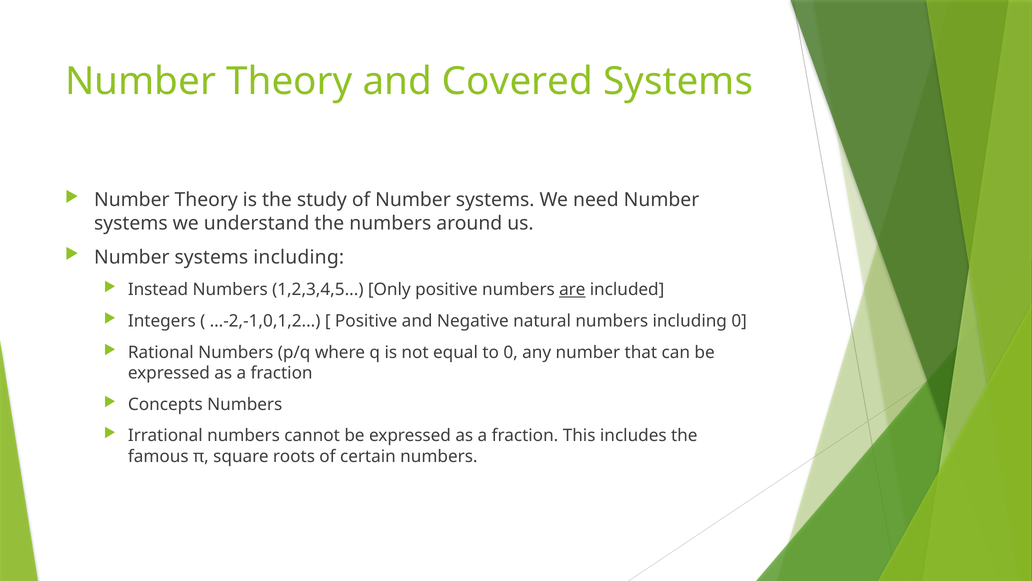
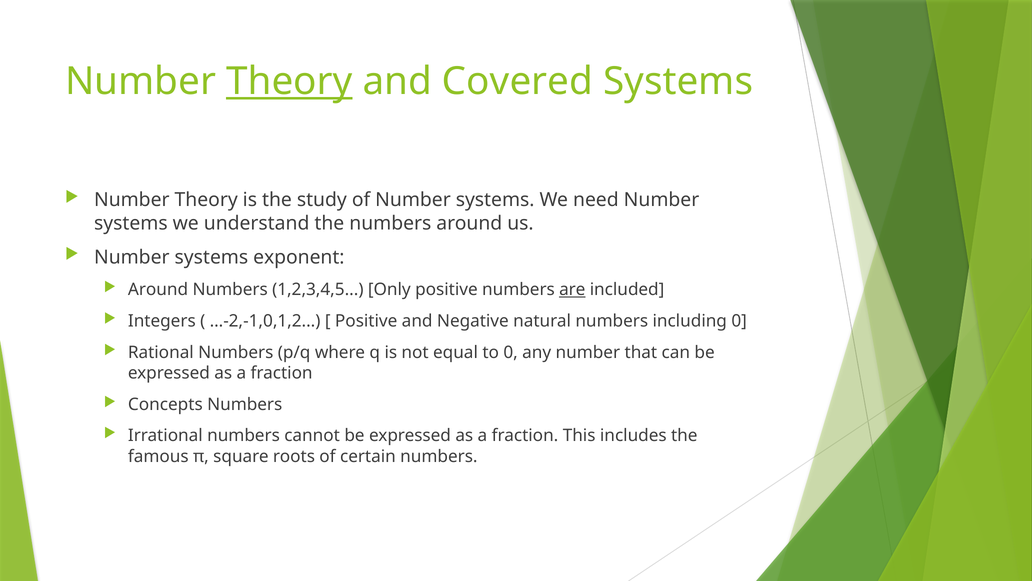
Theory at (289, 81) underline: none -> present
systems including: including -> exponent
Instead at (158, 289): Instead -> Around
